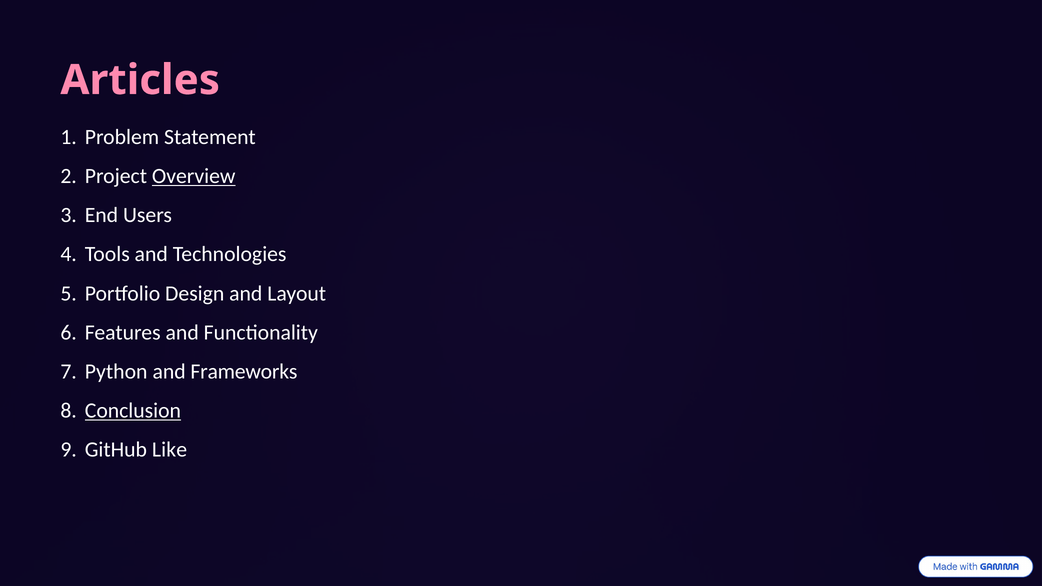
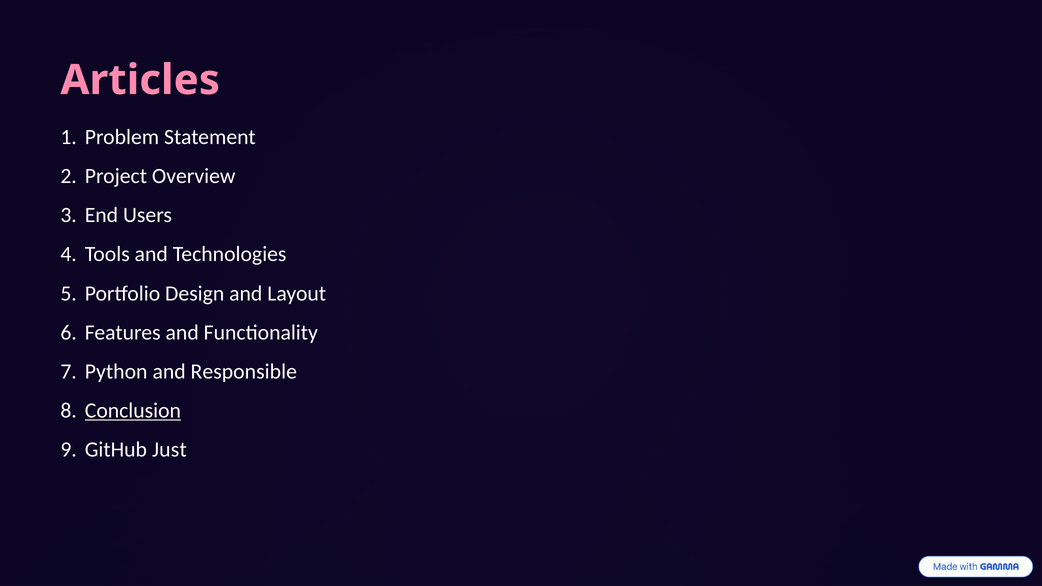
Overview underline: present -> none
Frameworks: Frameworks -> Responsible
Like: Like -> Just
